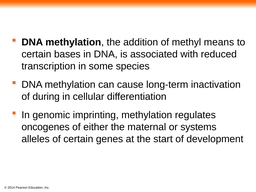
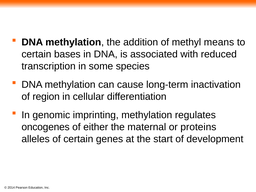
during: during -> region
systems: systems -> proteins
